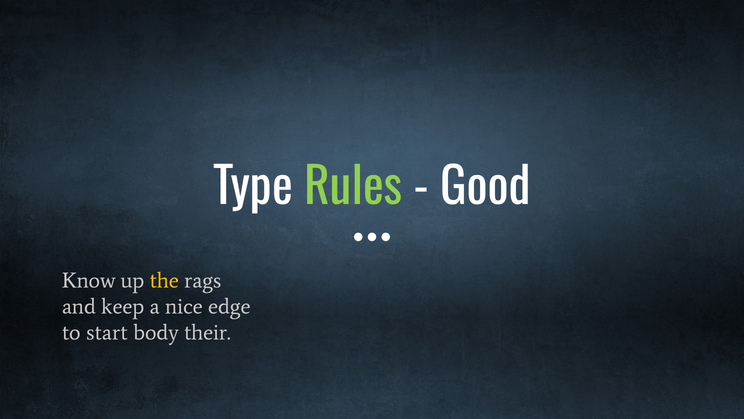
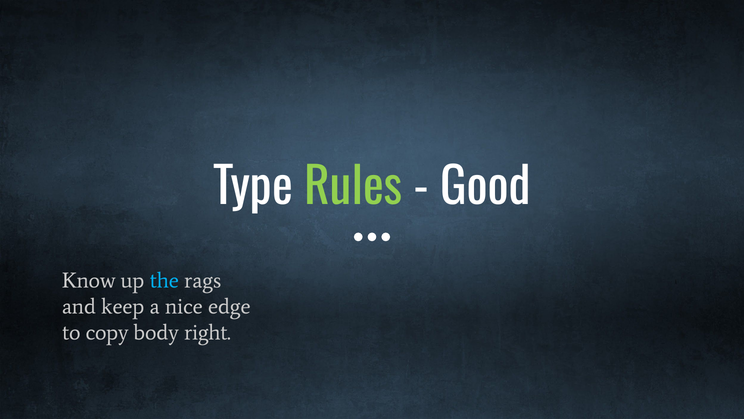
the colour: yellow -> light blue
start: start -> copy
their: their -> right
